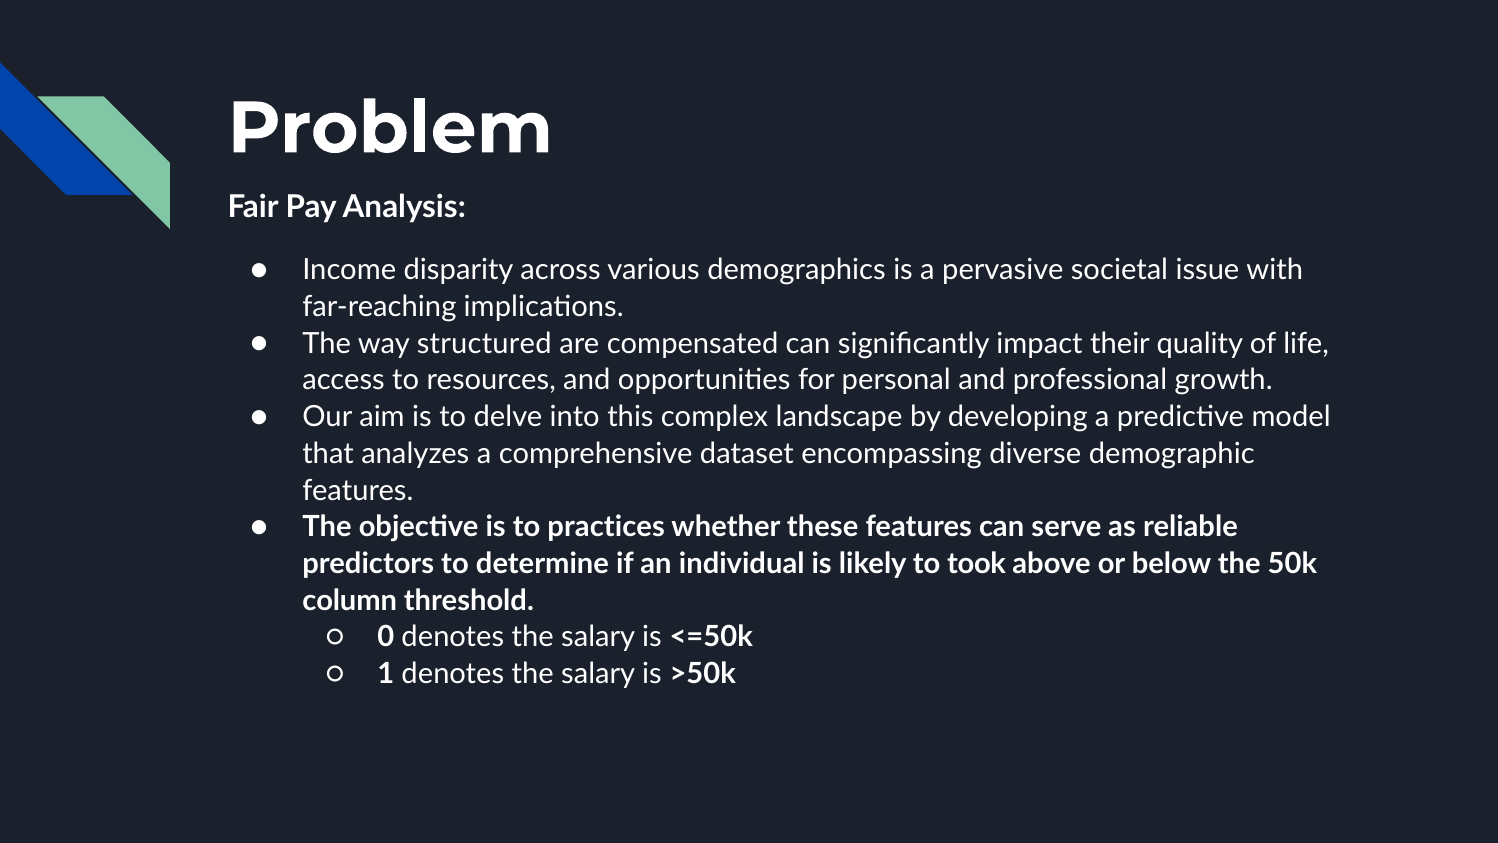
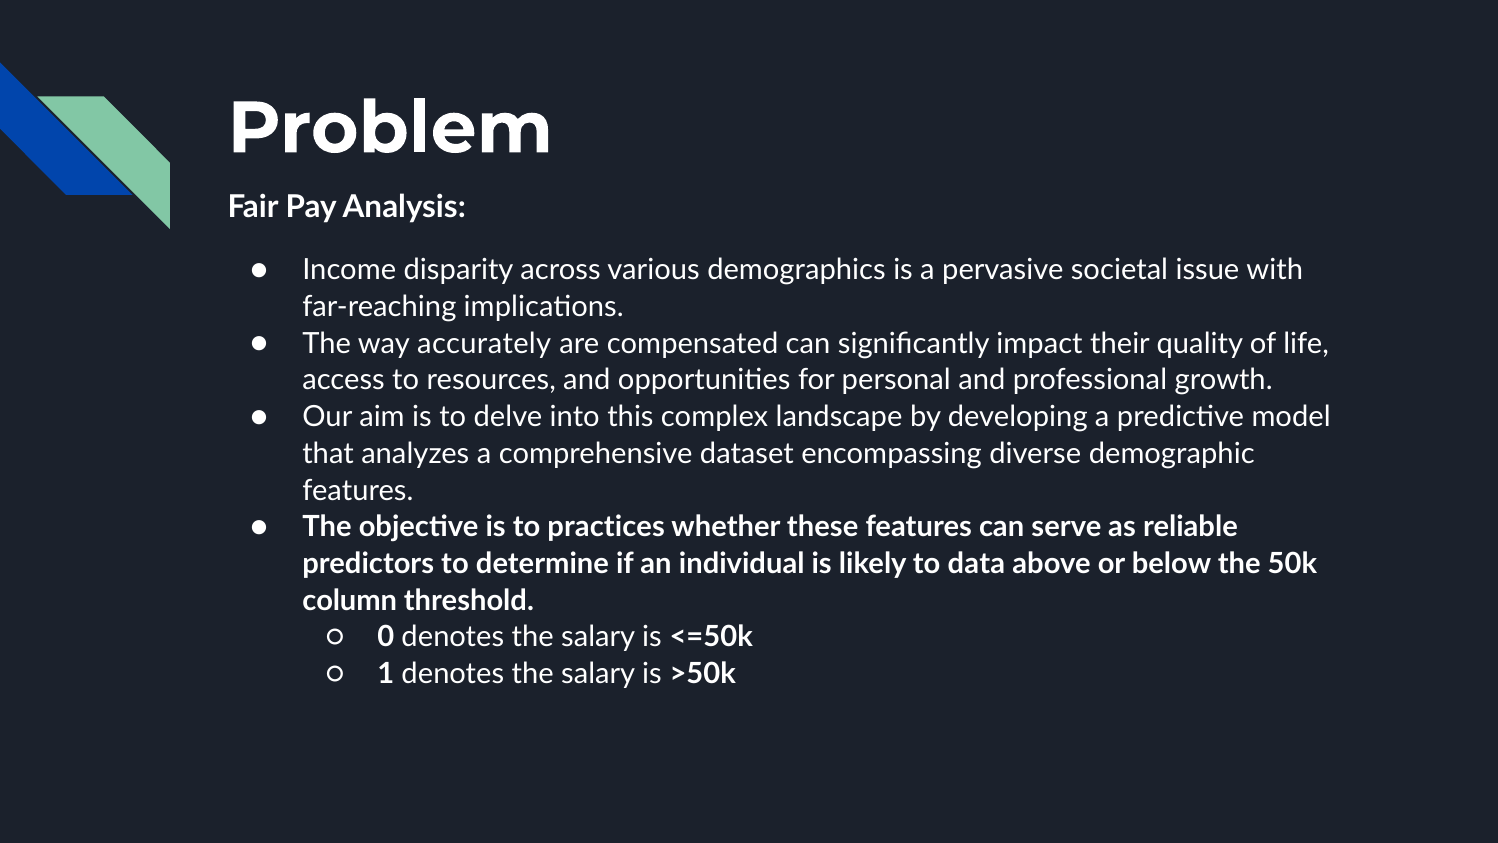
structured: structured -> accurately
took: took -> data
